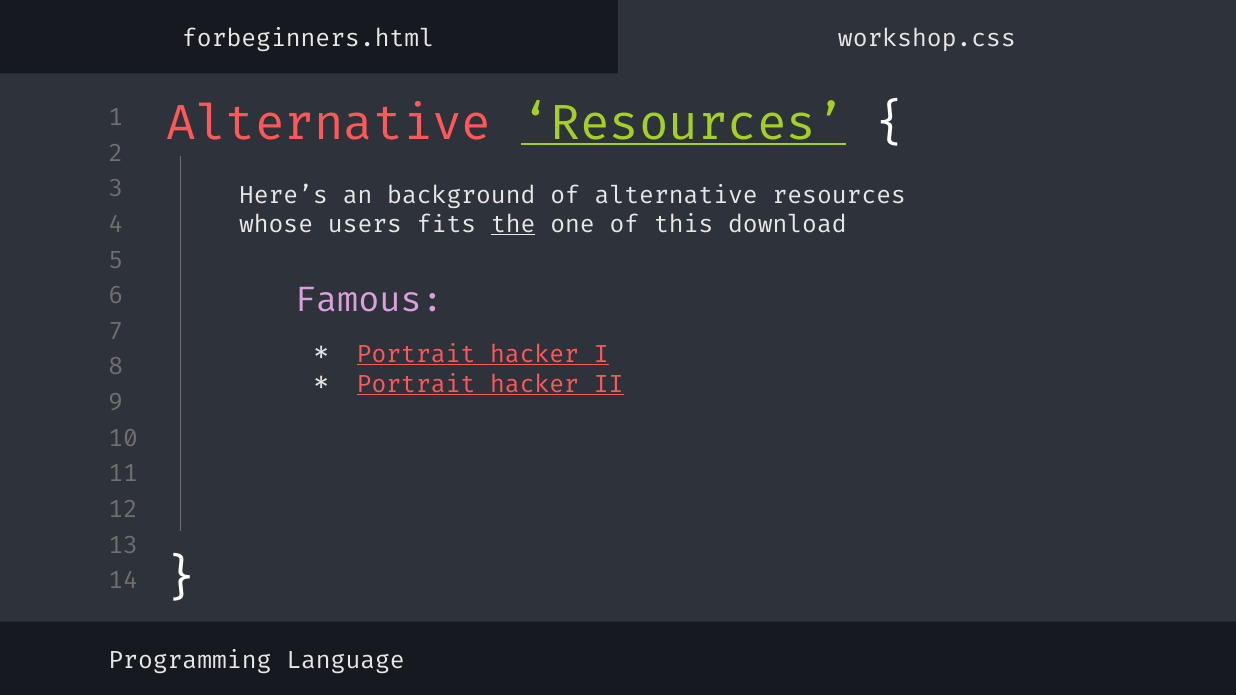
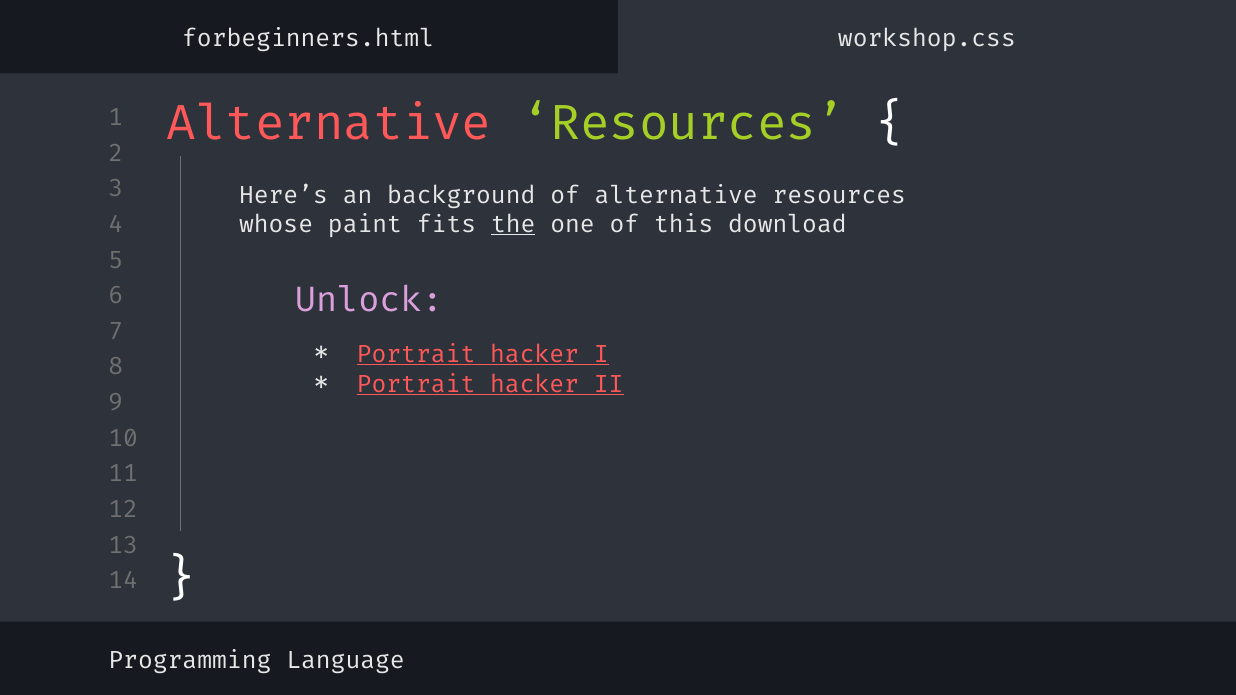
Resources at (684, 123) underline: present -> none
users: users -> paint
Famous: Famous -> Unlock
